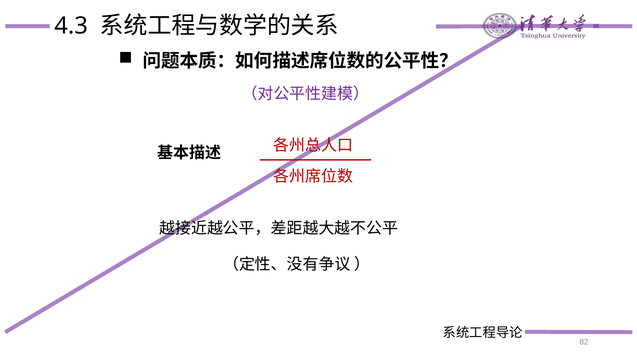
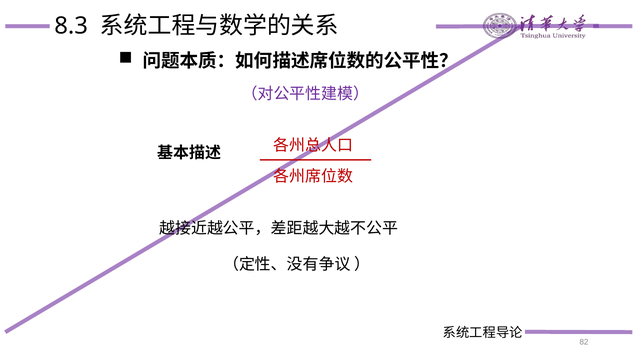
4.3: 4.3 -> 8.3
